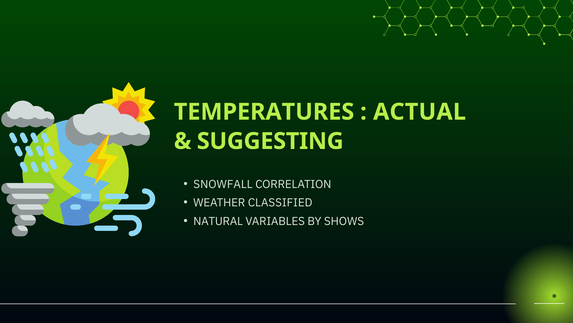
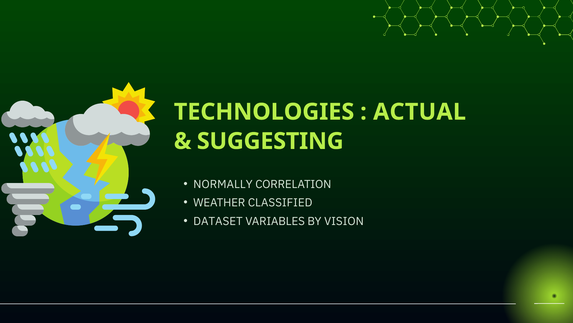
TEMPERATURES: TEMPERATURES -> TECHNOLOGIES
SNOWFALL: SNOWFALL -> NORMALLY
NATURAL: NATURAL -> DATASET
SHOWS: SHOWS -> VISION
